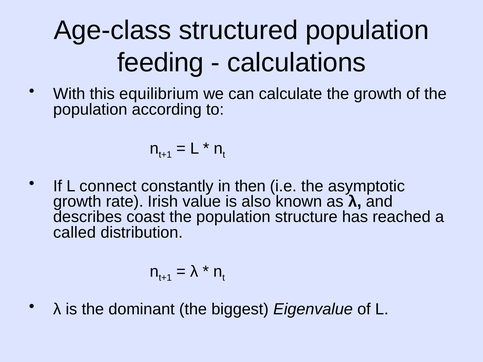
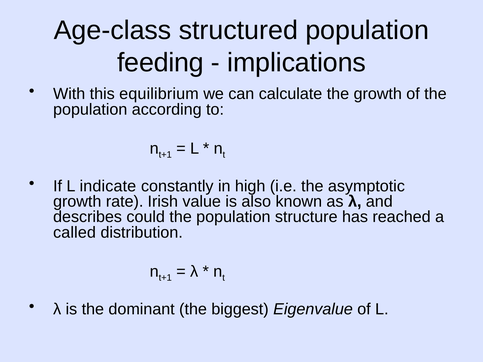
calculations: calculations -> implications
connect: connect -> indicate
then: then -> high
coast: coast -> could
